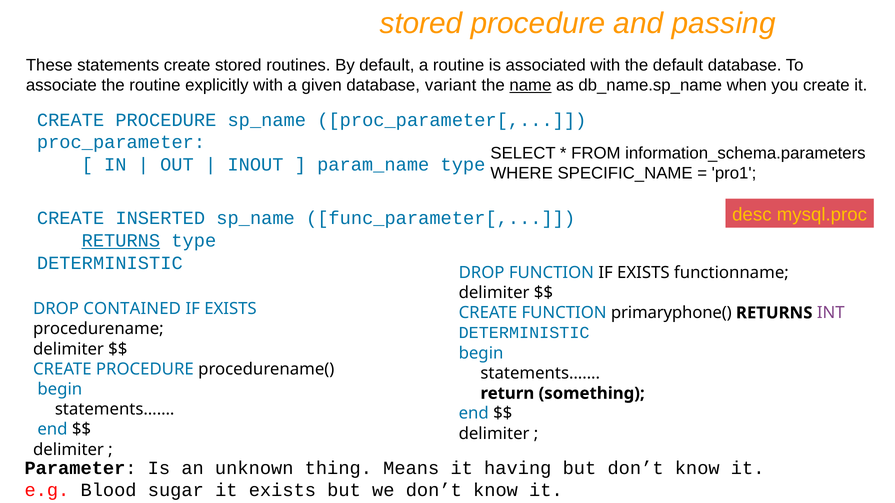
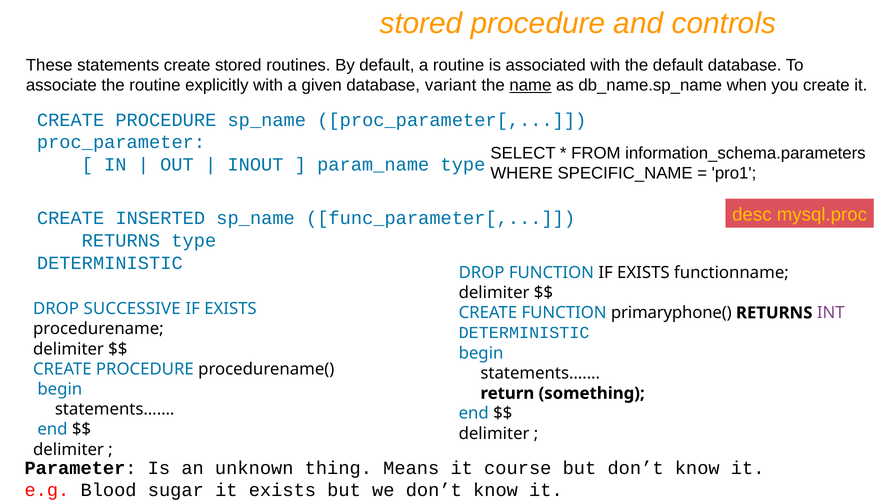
passing: passing -> controls
RETURNS at (121, 241) underline: present -> none
CONTAINED: CONTAINED -> SUCCESSIVE
having: having -> course
